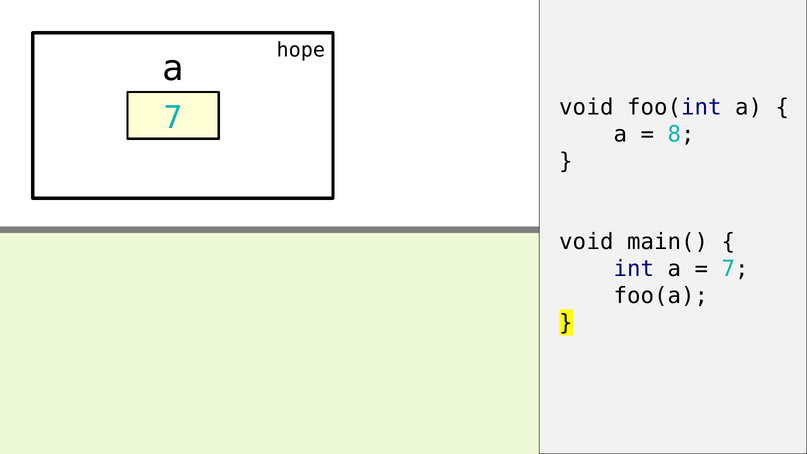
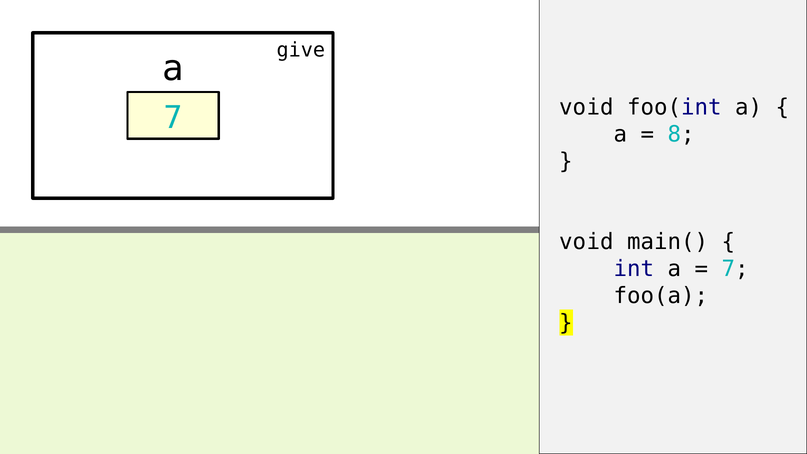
hope: hope -> give
